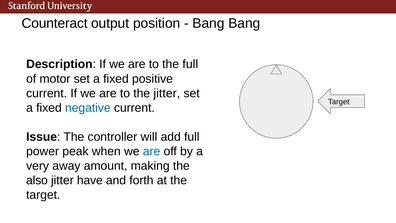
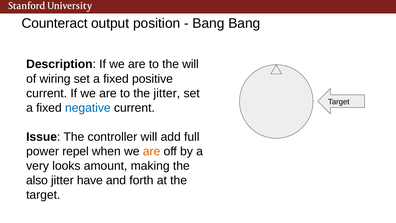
the full: full -> will
motor: motor -> wiring
peak: peak -> repel
are at (152, 151) colour: blue -> orange
away: away -> looks
